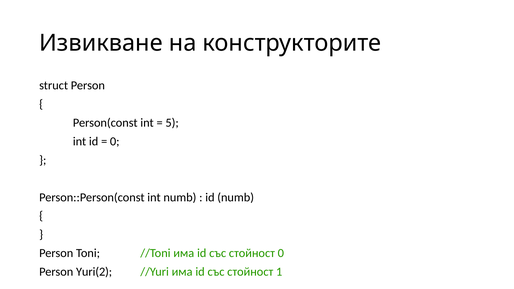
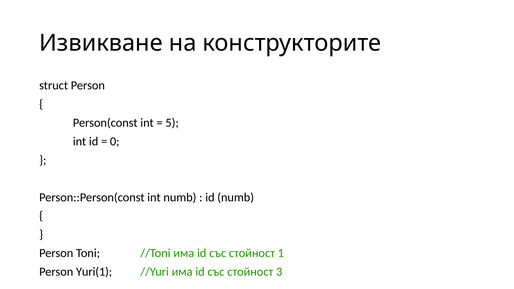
стойност 0: 0 -> 1
Yuri(2: Yuri(2 -> Yuri(1
1: 1 -> 3
